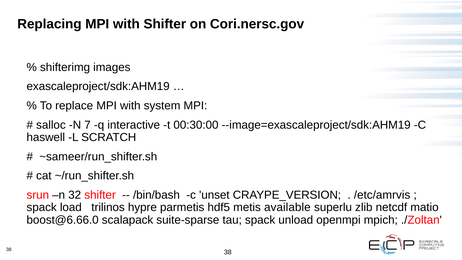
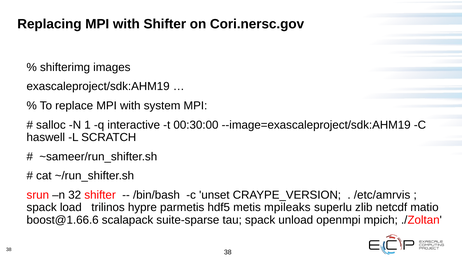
7: 7 -> 1
available: available -> mpileaks
boost@6.66.0: boost@6.66.0 -> boost@1.66.6
